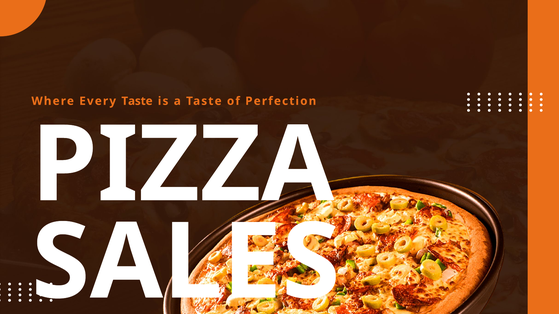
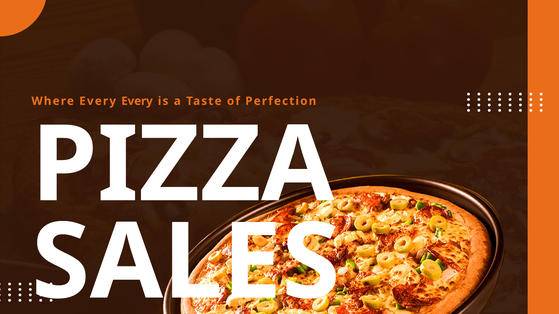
Every Taste: Taste -> Every
